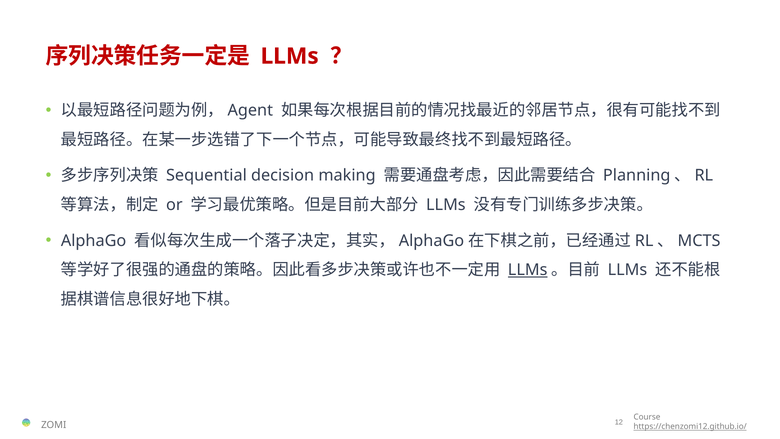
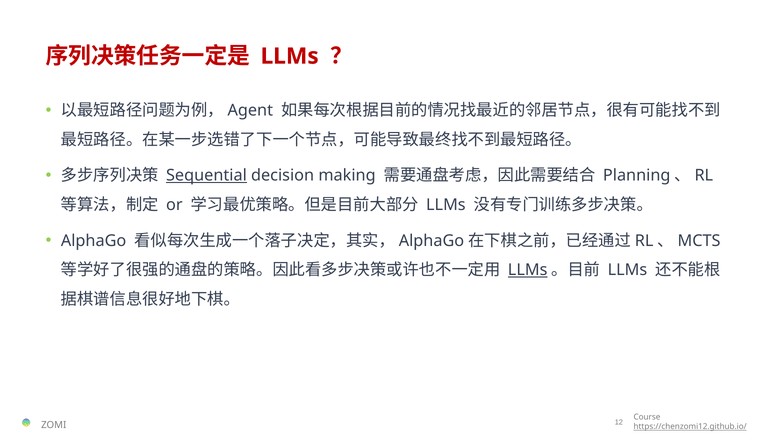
Sequential underline: none -> present
